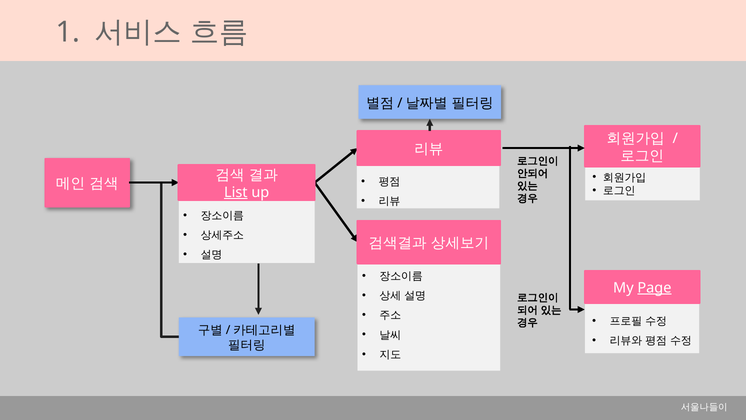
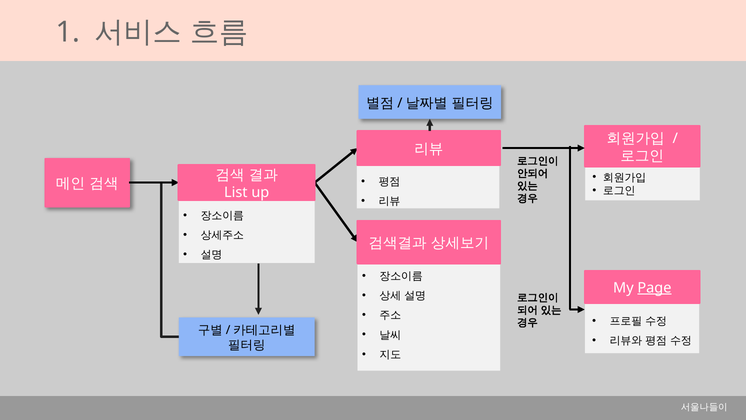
List underline: present -> none
